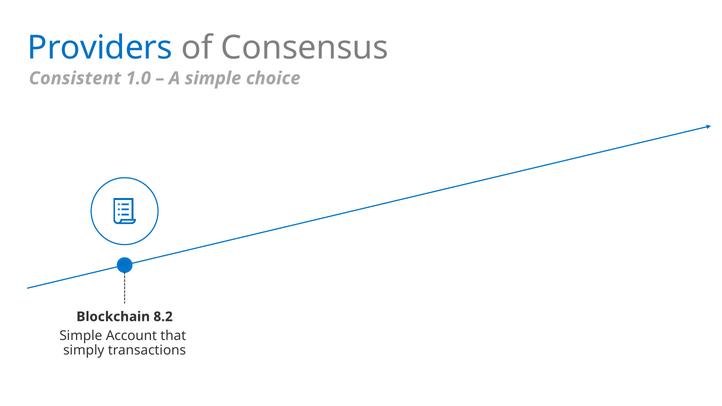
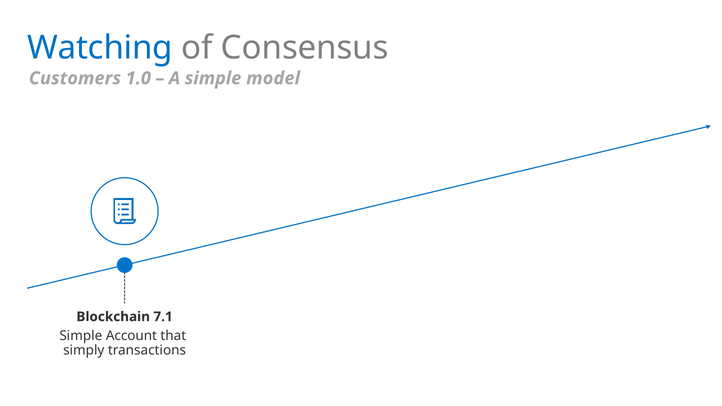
Providers: Providers -> Watching
Consistent: Consistent -> Customers
choice: choice -> model
8.2: 8.2 -> 7.1
